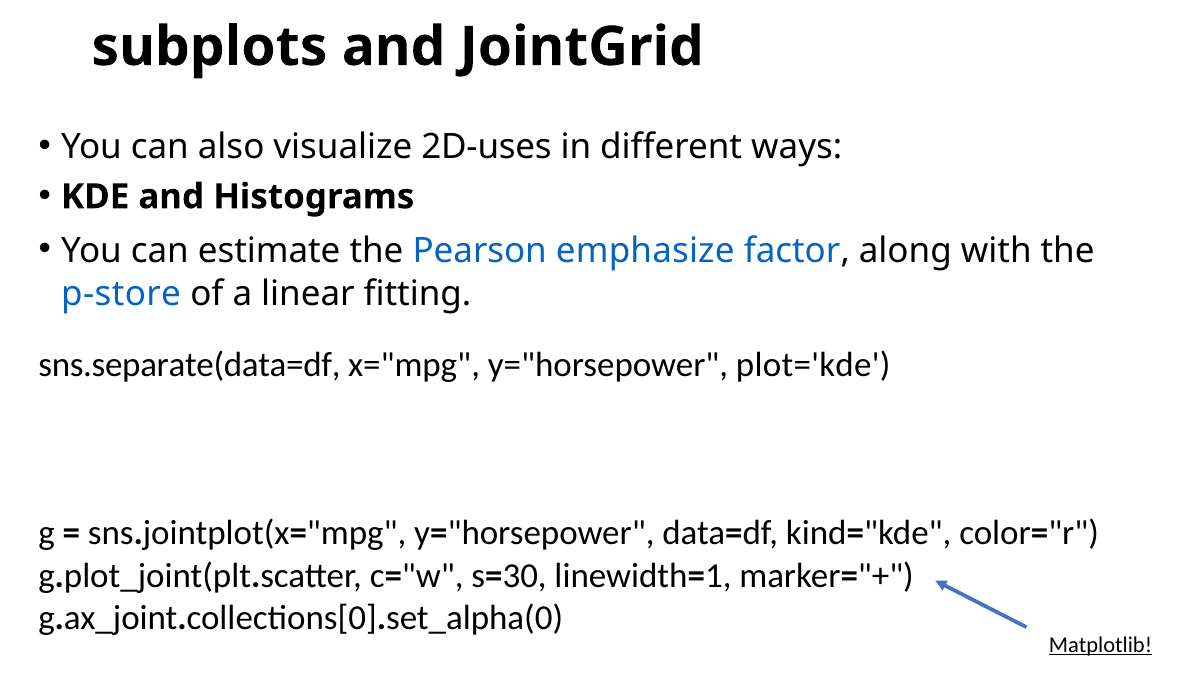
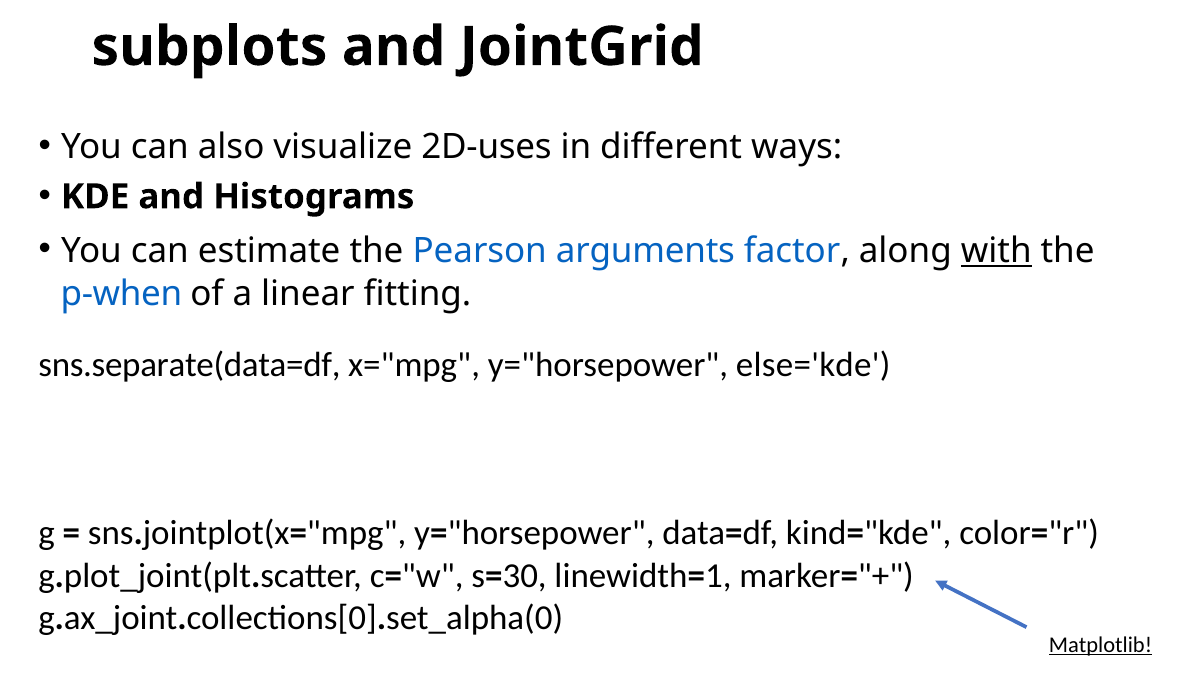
emphasize: emphasize -> arguments
with underline: none -> present
p-store: p-store -> p-when
plot='kde: plot='kde -> else='kde
